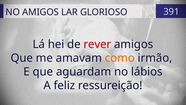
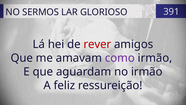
NO AMIGOS: AMIGOS -> SERMOS
como colour: orange -> purple
no lábios: lábios -> irmão
